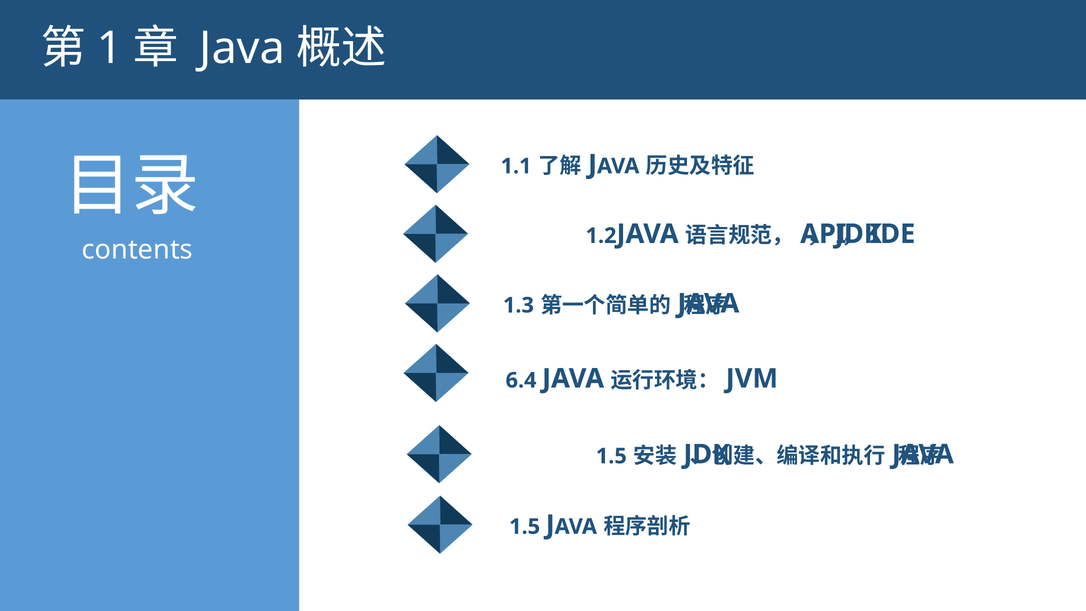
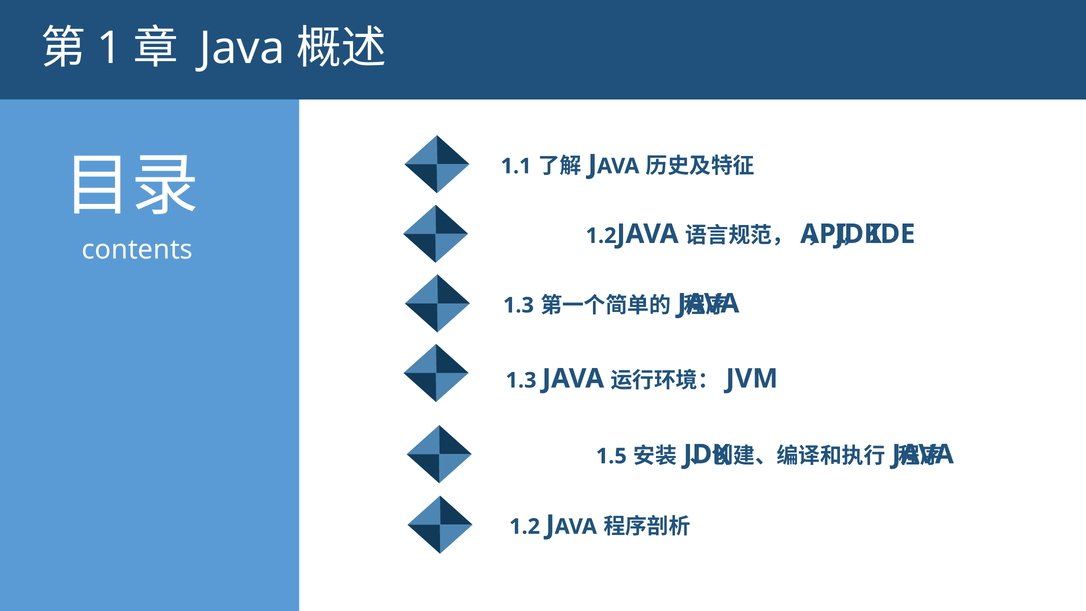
6.4 at (521, 380): 6.4 -> 1.3
1.5 at (525, 527): 1.5 -> 1.2
